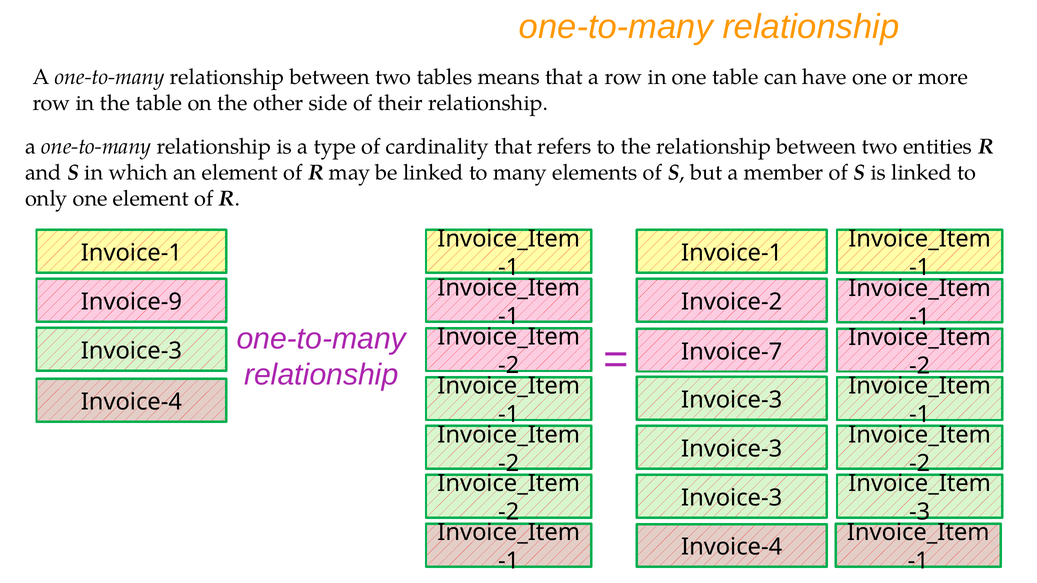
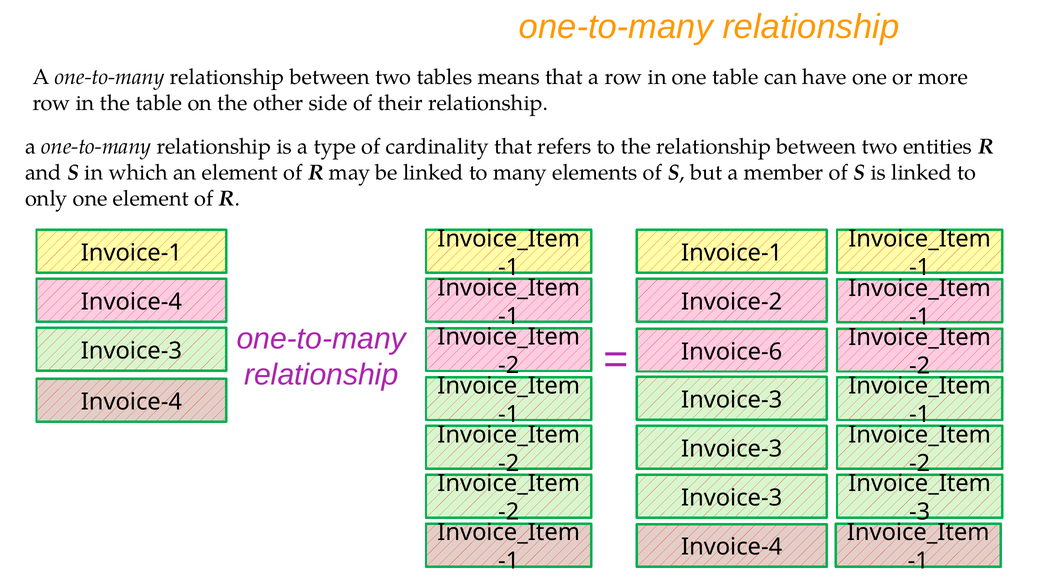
Invoice-9 at (131, 302): Invoice-9 -> Invoice-4
Invoice-7: Invoice-7 -> Invoice-6
